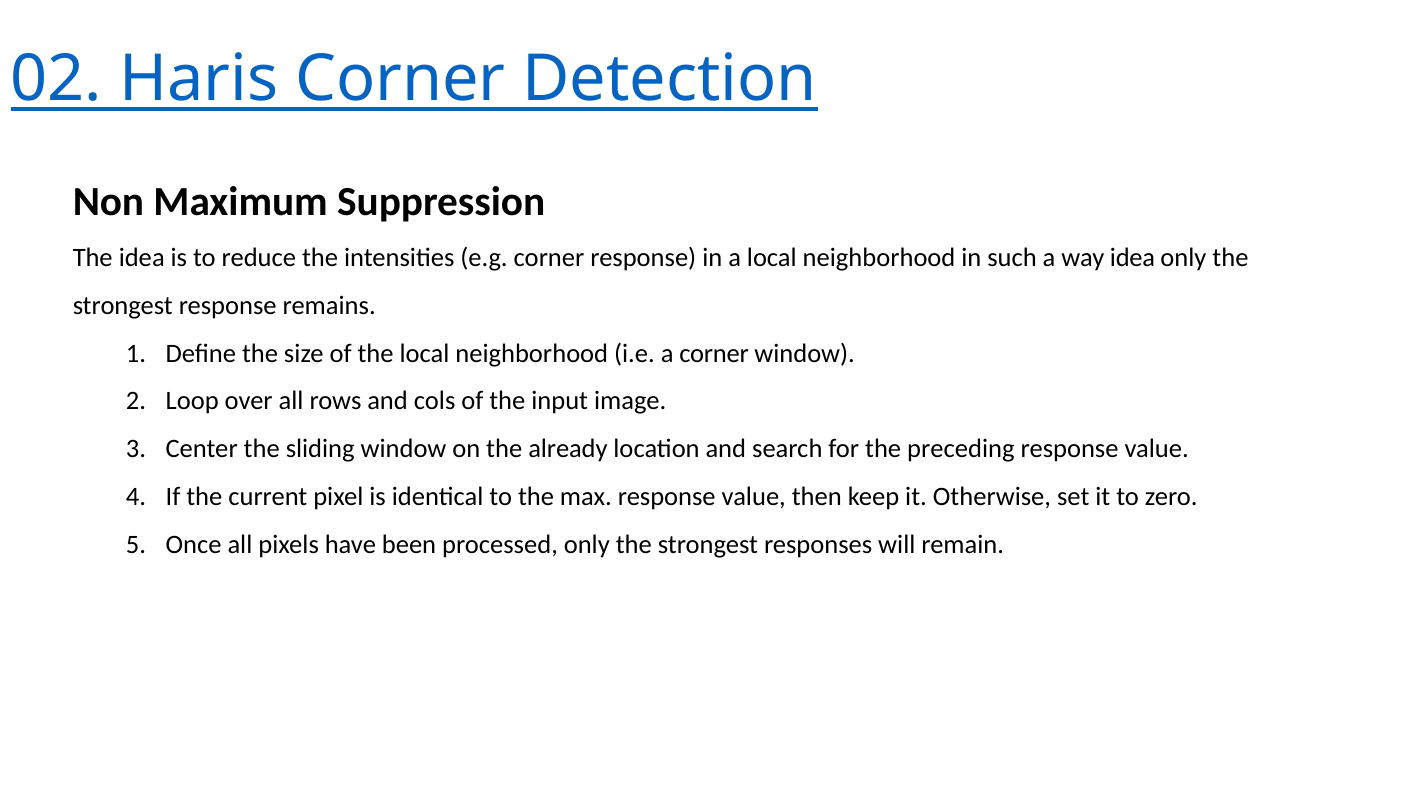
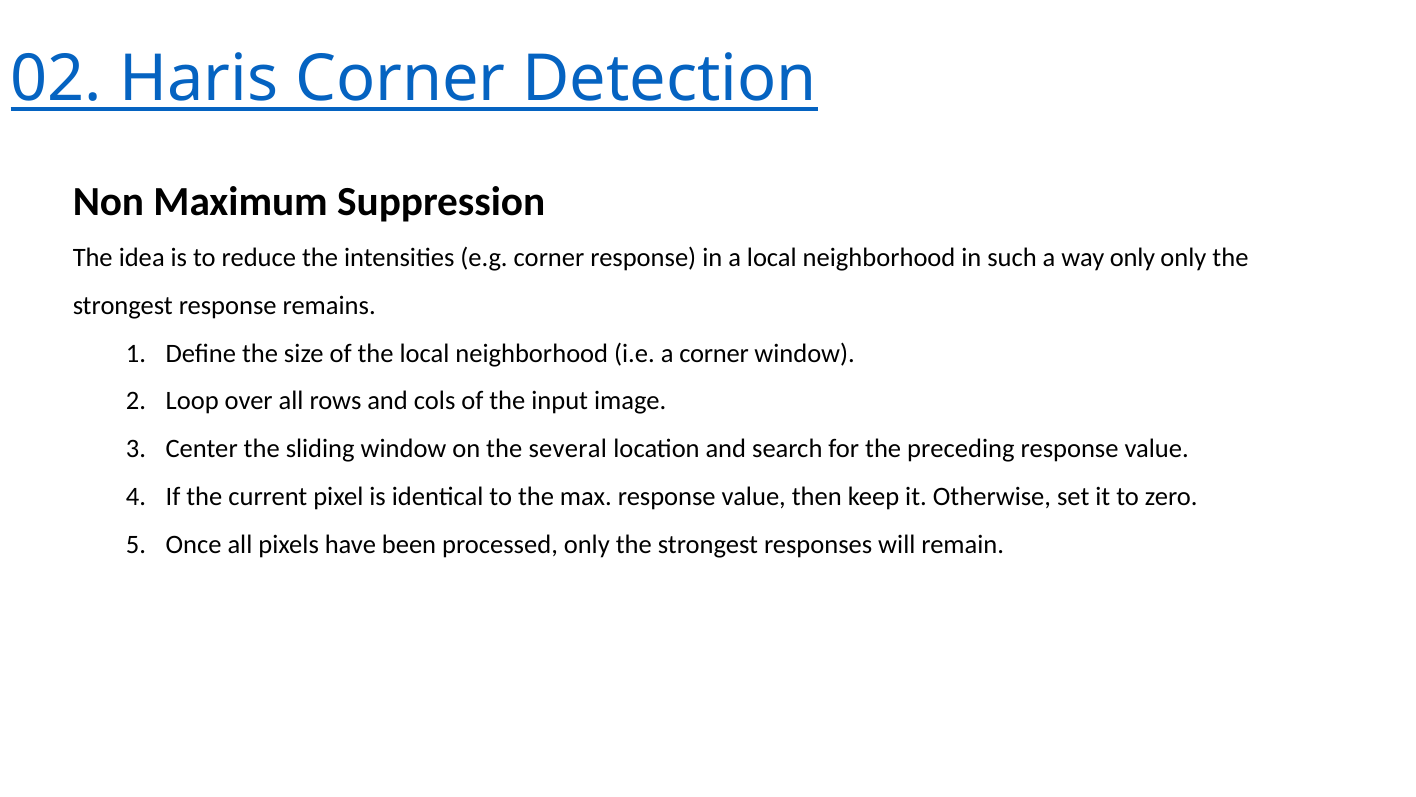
way idea: idea -> only
already: already -> several
